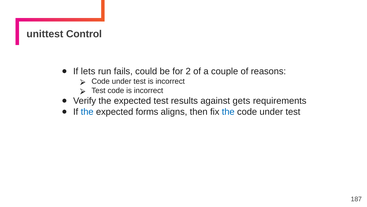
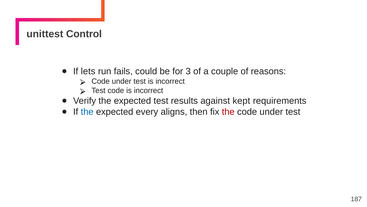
2: 2 -> 3
gets: gets -> kept
forms: forms -> every
the at (228, 112) colour: blue -> red
